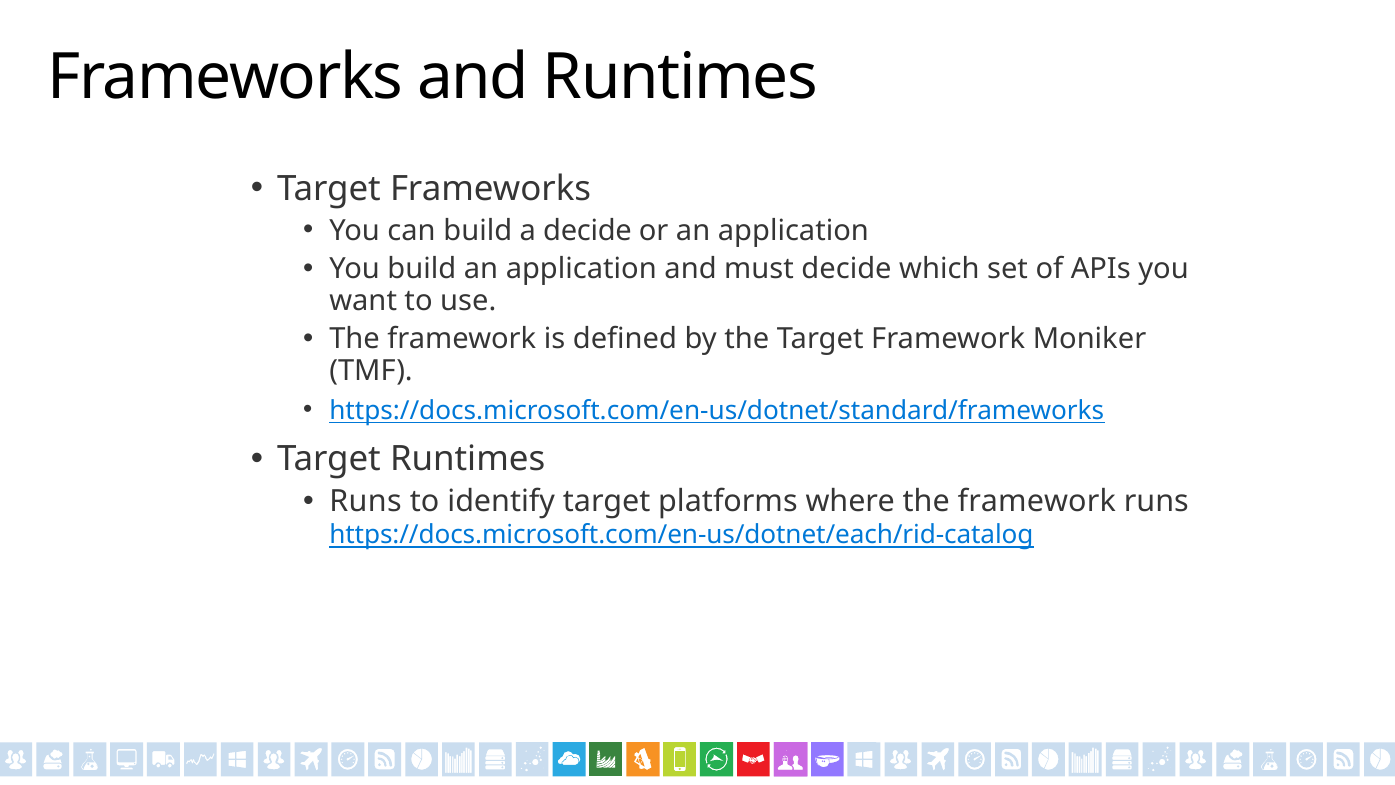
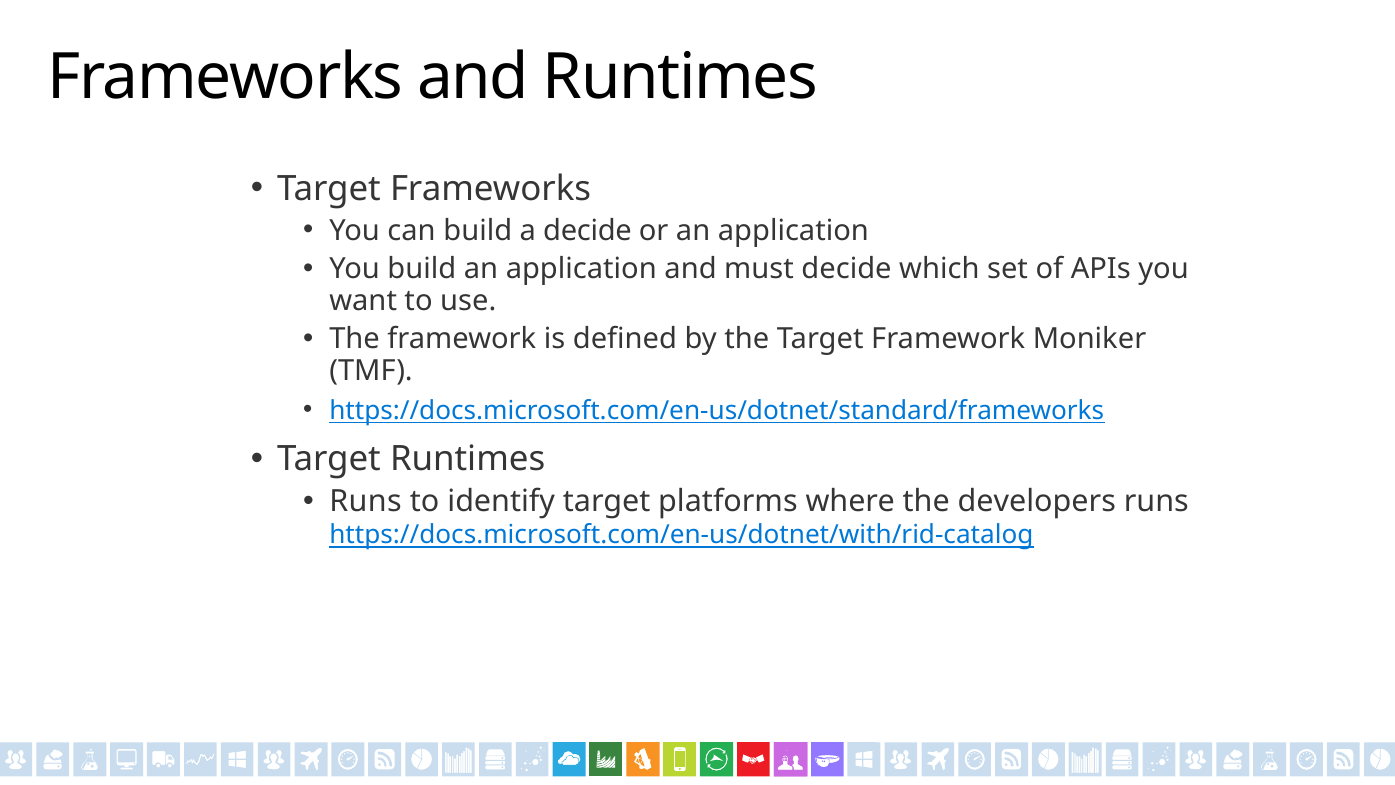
where the framework: framework -> developers
https://docs.microsoft.com/en-us/dotnet/each/rid-catalog: https://docs.microsoft.com/en-us/dotnet/each/rid-catalog -> https://docs.microsoft.com/en-us/dotnet/with/rid-catalog
